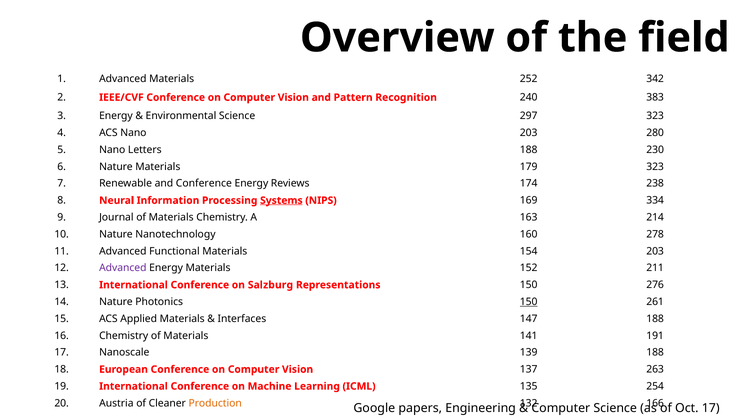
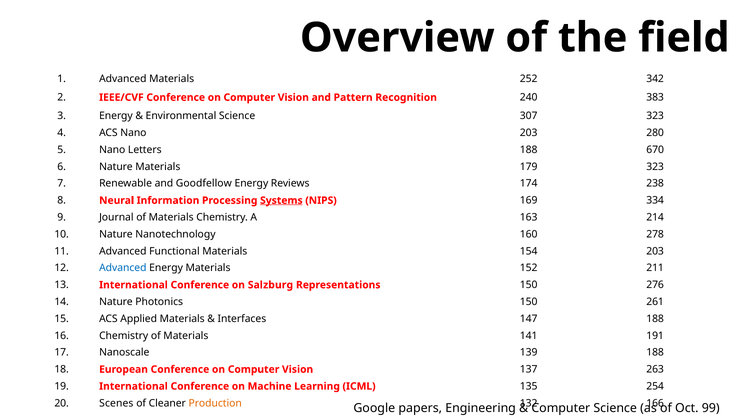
297: 297 -> 307
230: 230 -> 670
and Conference: Conference -> Goodfellow
Advanced at (123, 268) colour: purple -> blue
150 at (529, 302) underline: present -> none
Austria: Austria -> Scenes
Oct 17: 17 -> 99
